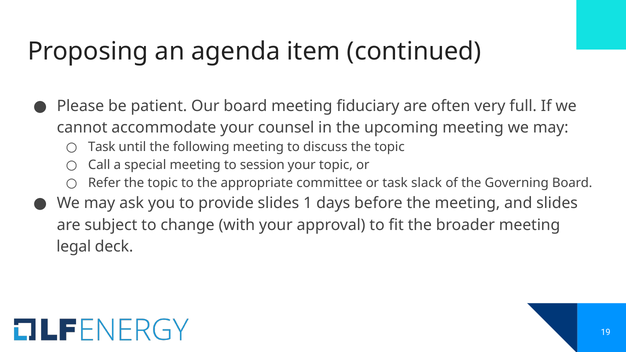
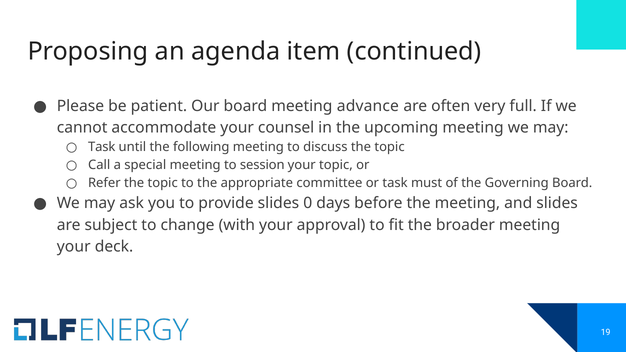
fiduciary: fiduciary -> advance
slack: slack -> must
1: 1 -> 0
legal at (74, 247): legal -> your
